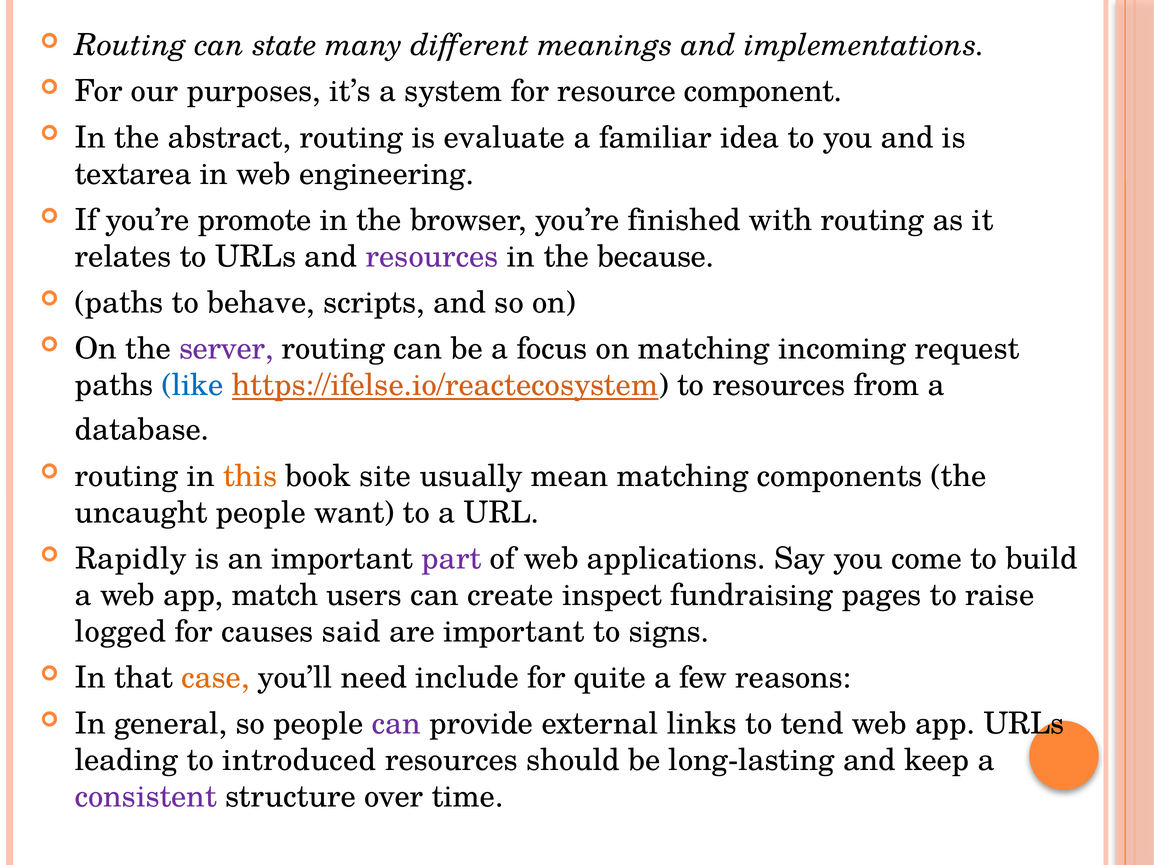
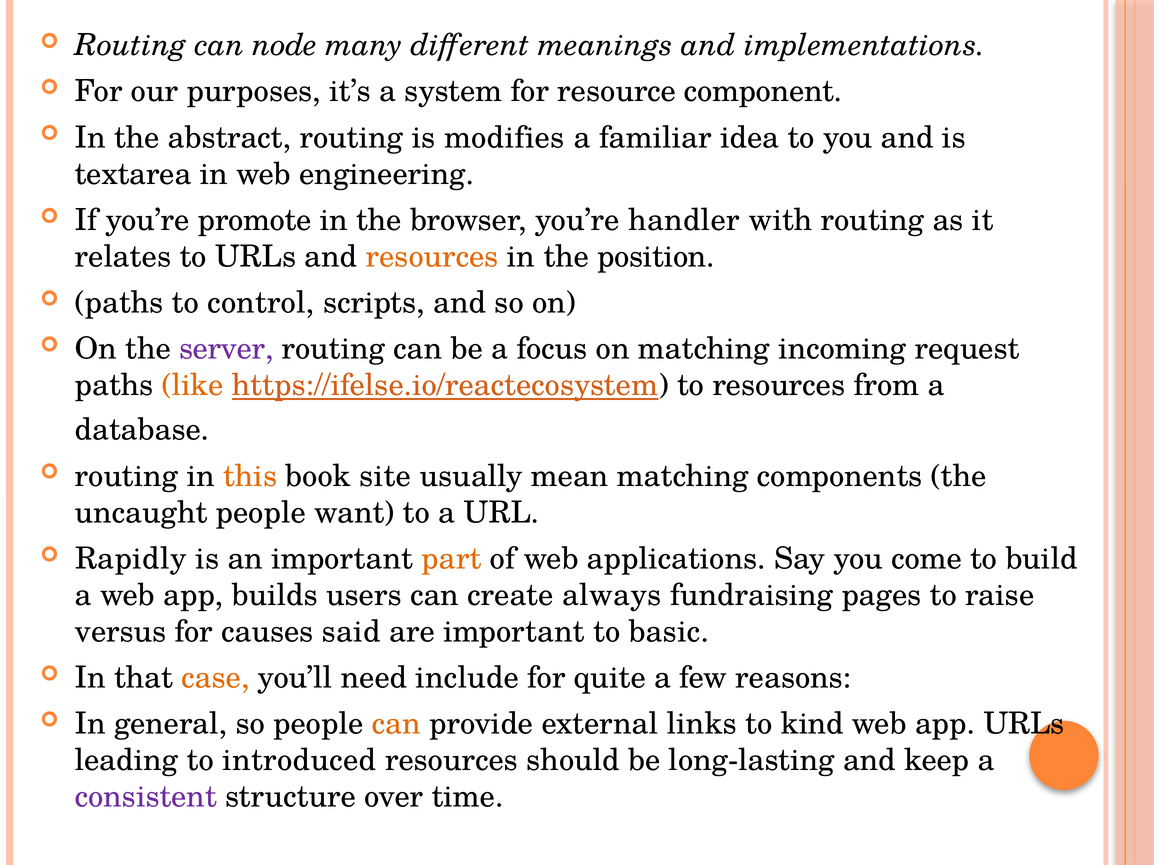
state: state -> node
evaluate: evaluate -> modifies
finished: finished -> handler
resources at (432, 257) colour: purple -> orange
because: because -> position
behave: behave -> control
like colour: blue -> orange
part colour: purple -> orange
match: match -> builds
inspect: inspect -> always
logged: logged -> versus
signs: signs -> basic
can at (396, 724) colour: purple -> orange
tend: tend -> kind
